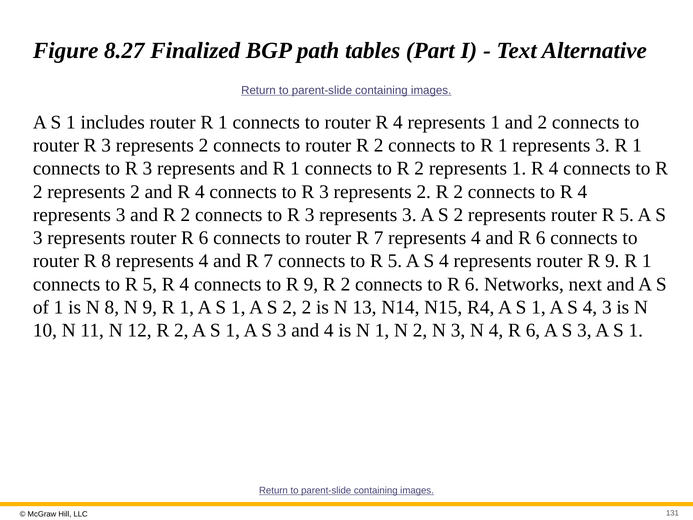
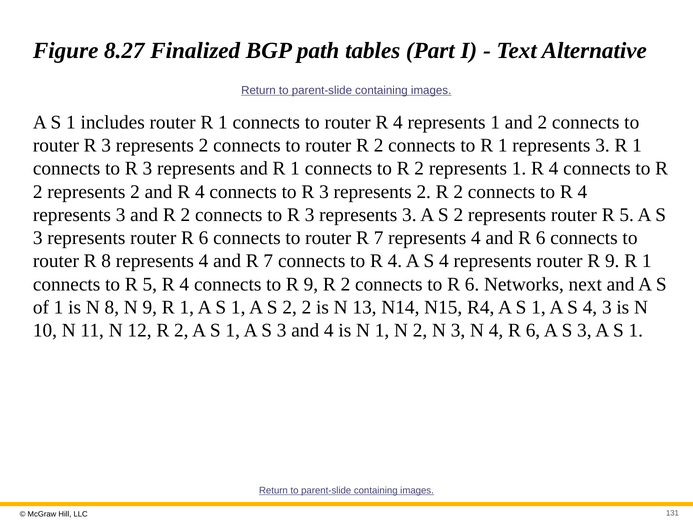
5 at (395, 261): 5 -> 4
